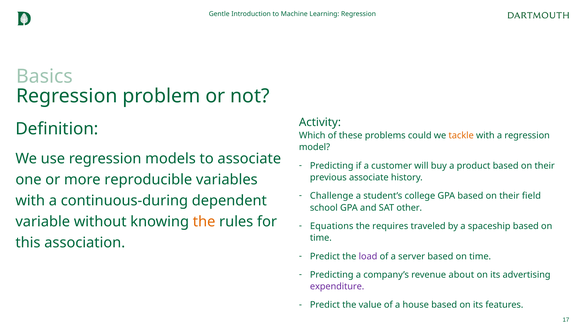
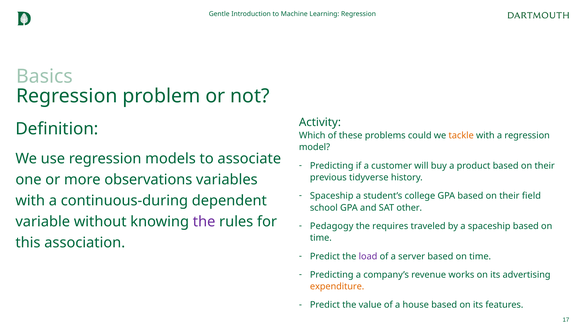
previous associate: associate -> tidyverse
reproducible: reproducible -> observations
Challenge at (332, 196): Challenge -> Spaceship
the at (204, 222) colour: orange -> purple
Equations: Equations -> Pedagogy
about: about -> works
expenditure colour: purple -> orange
